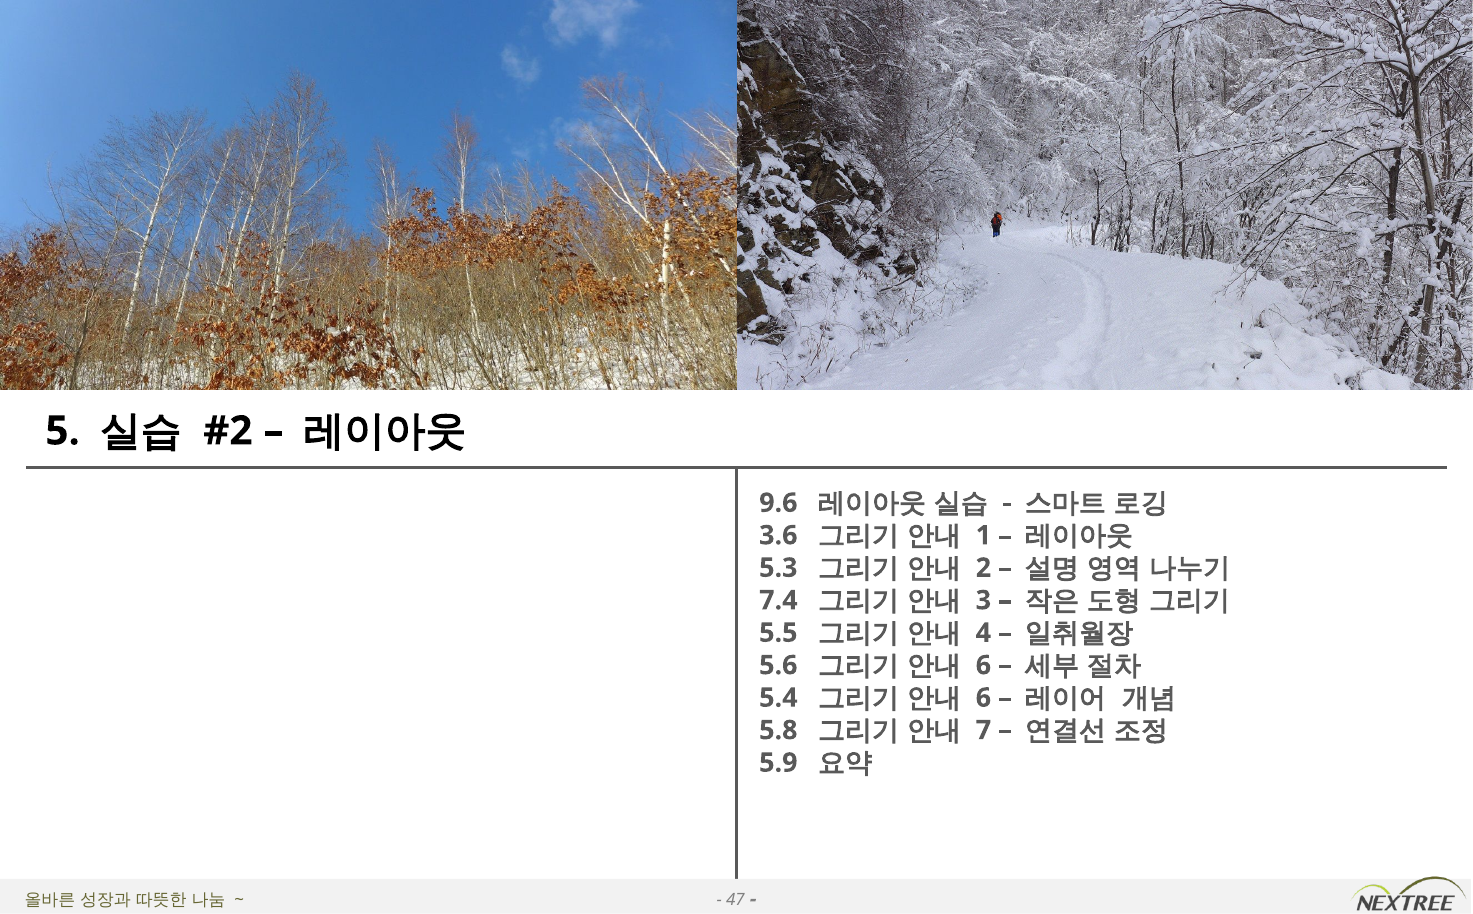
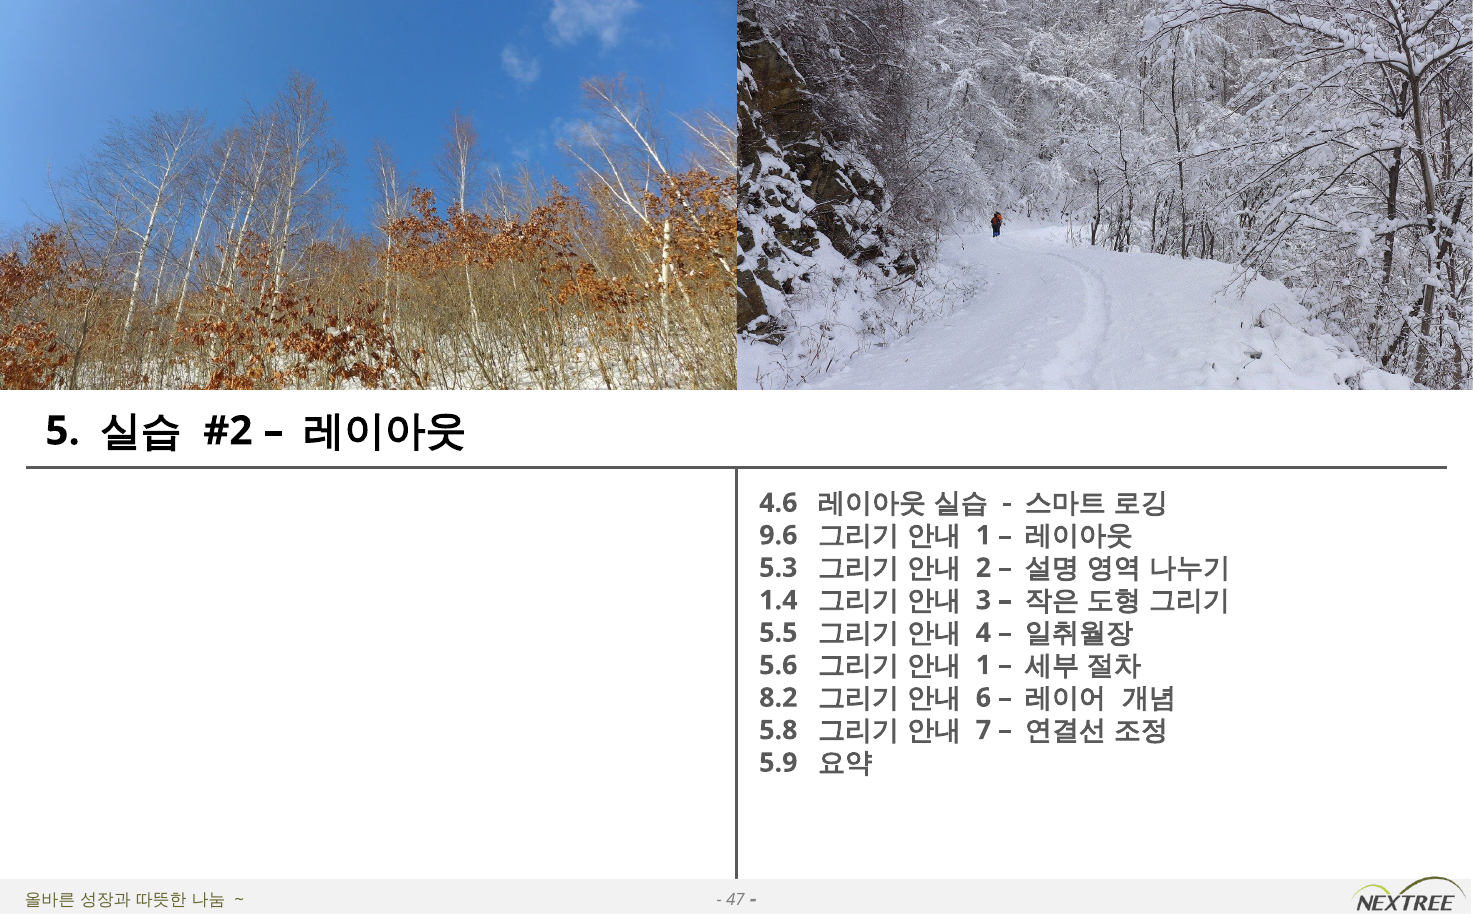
9.6: 9.6 -> 4.6
3.6: 3.6 -> 9.6
7.4: 7.4 -> 1.4
6 at (983, 666): 6 -> 1
5.4: 5.4 -> 8.2
